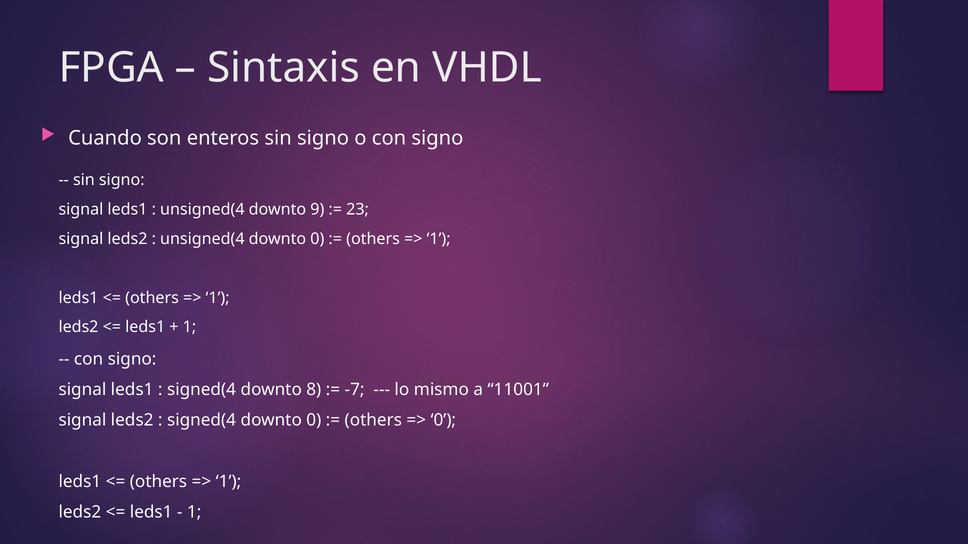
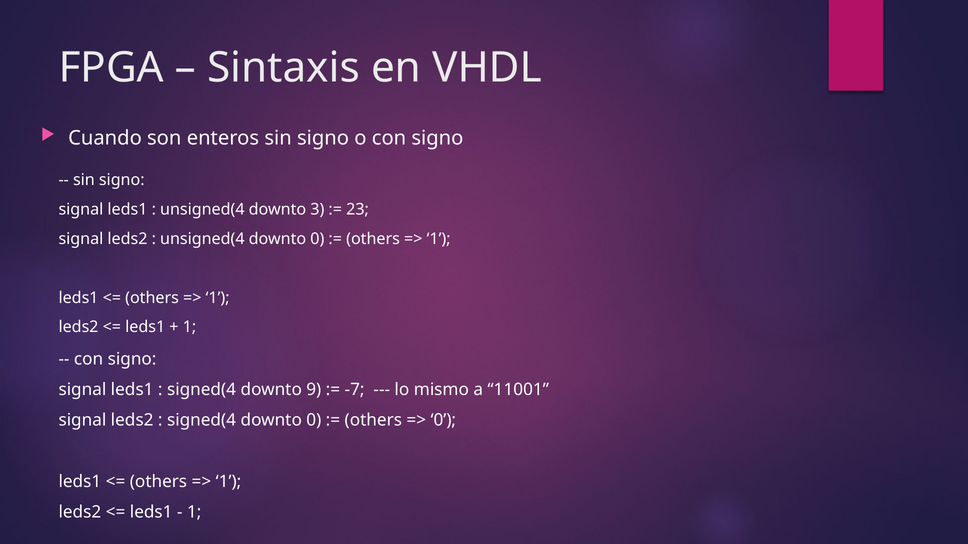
9: 9 -> 3
8: 8 -> 9
